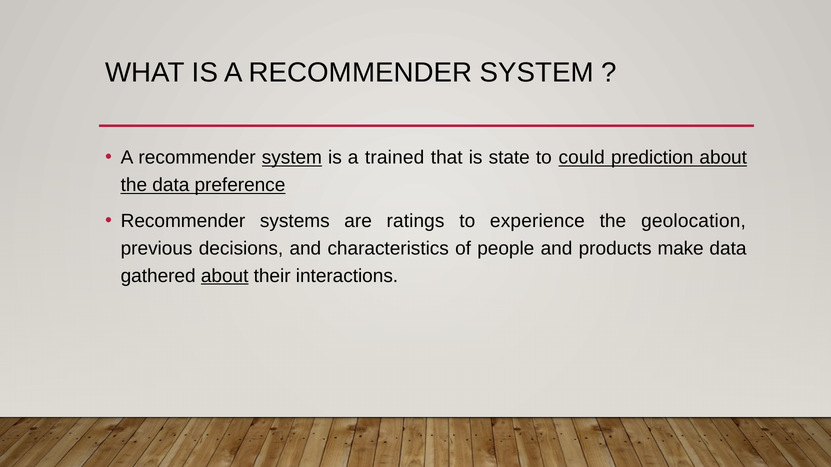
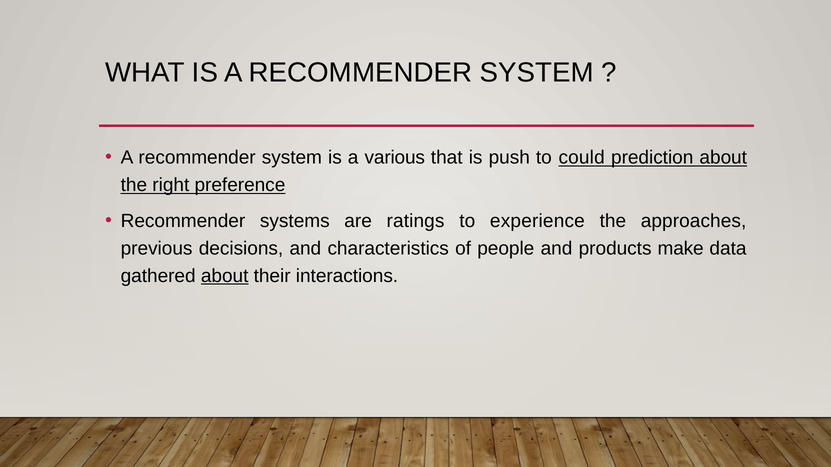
system at (292, 158) underline: present -> none
trained: trained -> various
state: state -> push
the data: data -> right
geolocation: geolocation -> approaches
